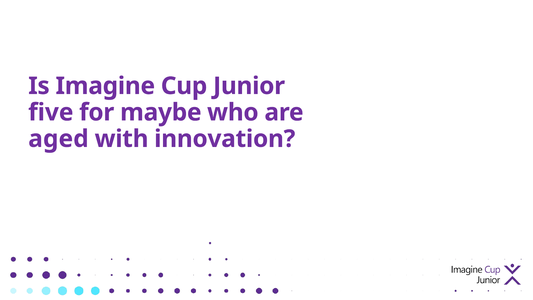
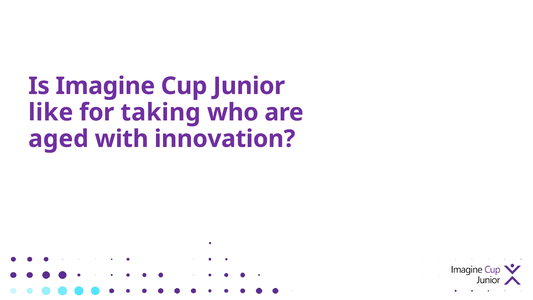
five: five -> like
maybe: maybe -> taking
